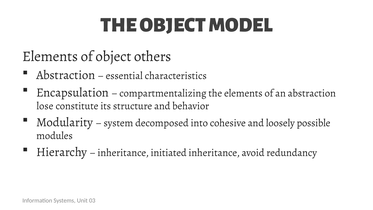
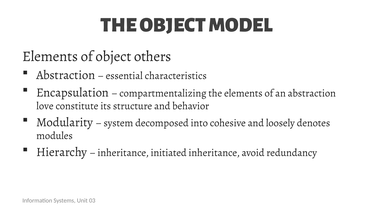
lose: lose -> love
possible: possible -> denotes
